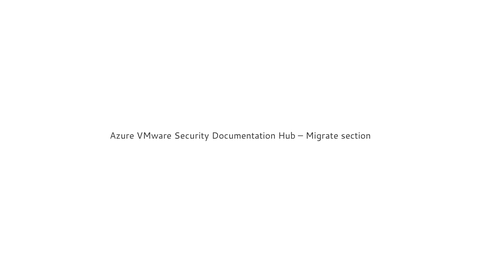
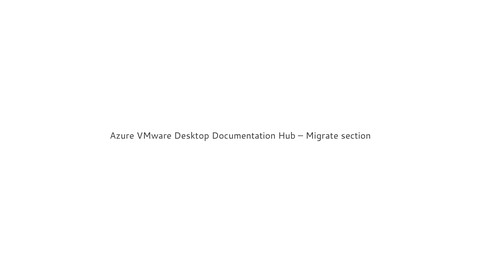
Security: Security -> Desktop
